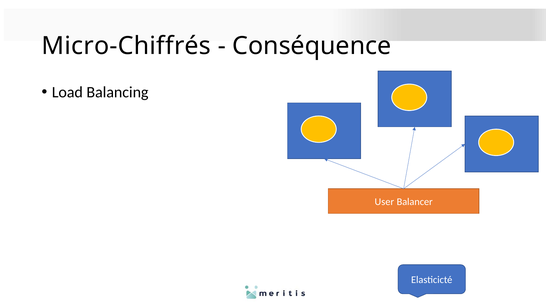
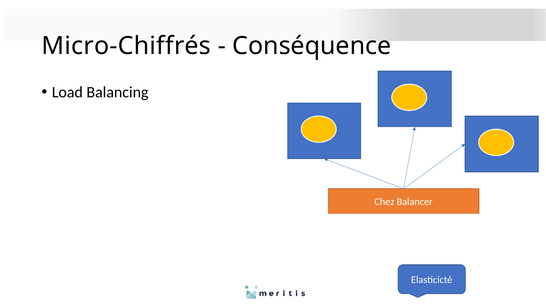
User: User -> Chez
